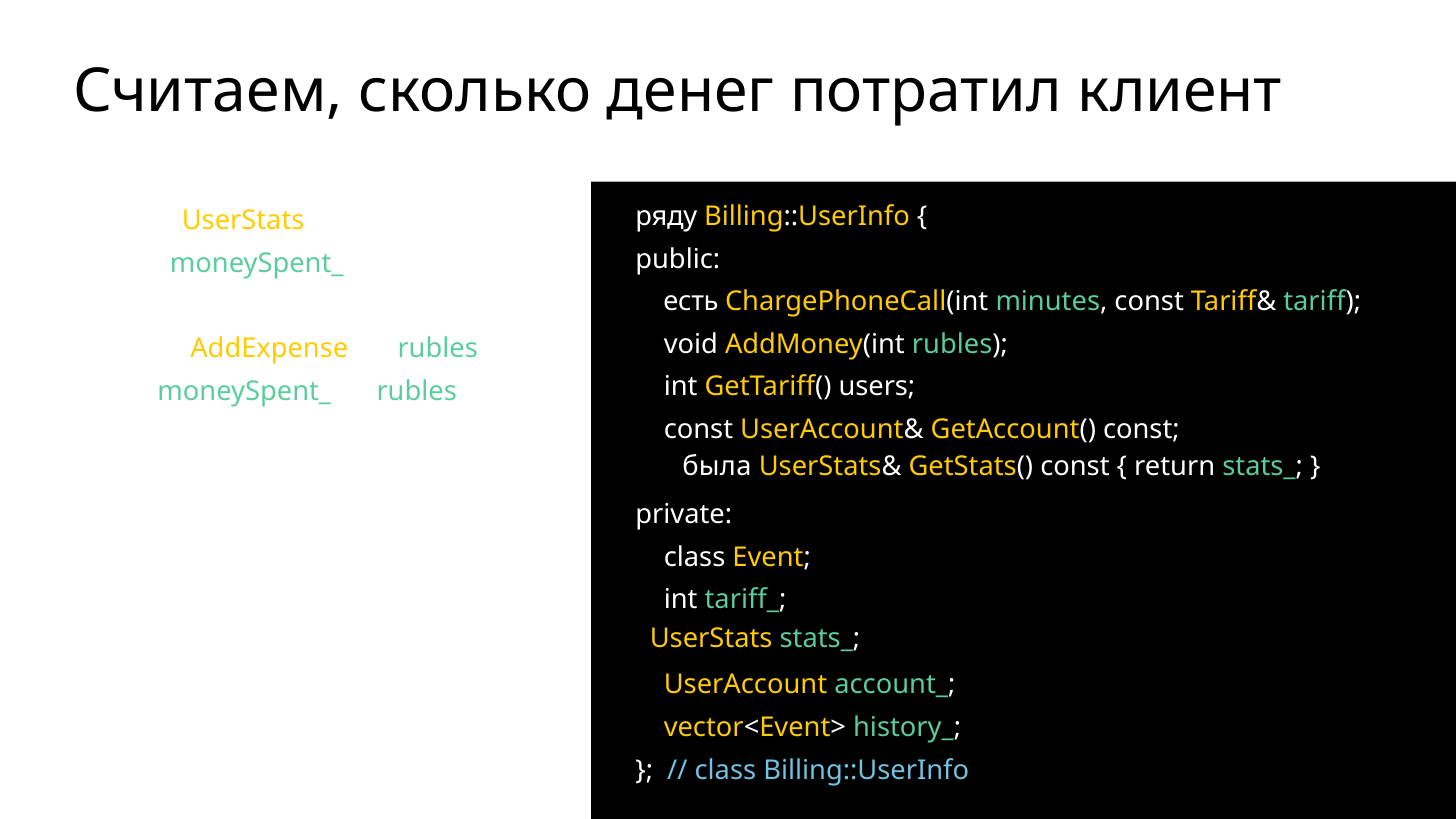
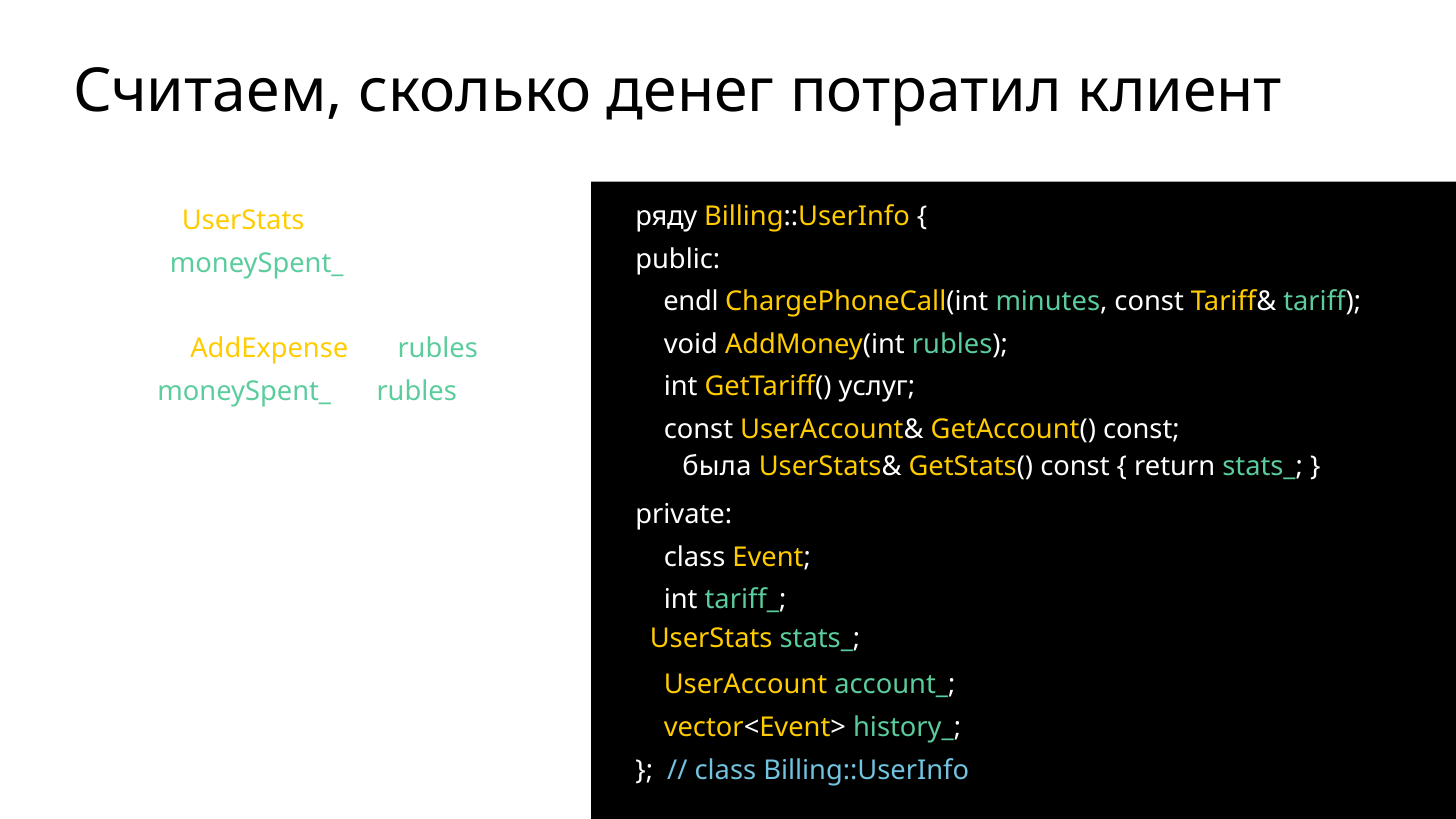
есть: есть -> endl
users: users -> услуг
